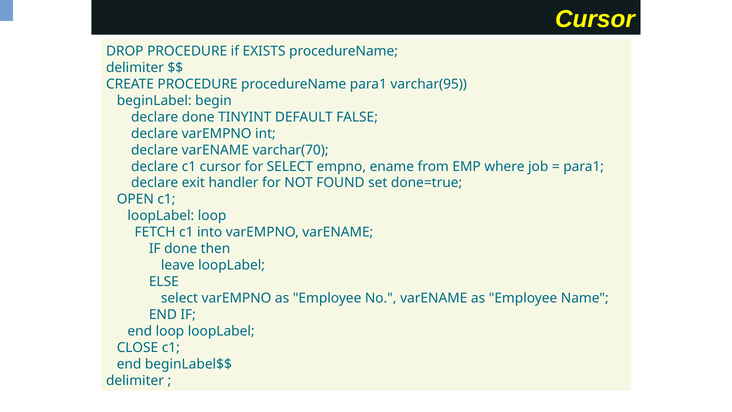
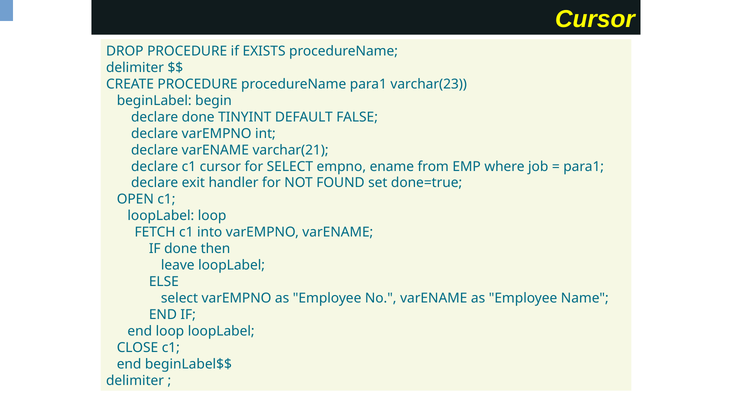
varchar(95: varchar(95 -> varchar(23
varchar(70: varchar(70 -> varchar(21
